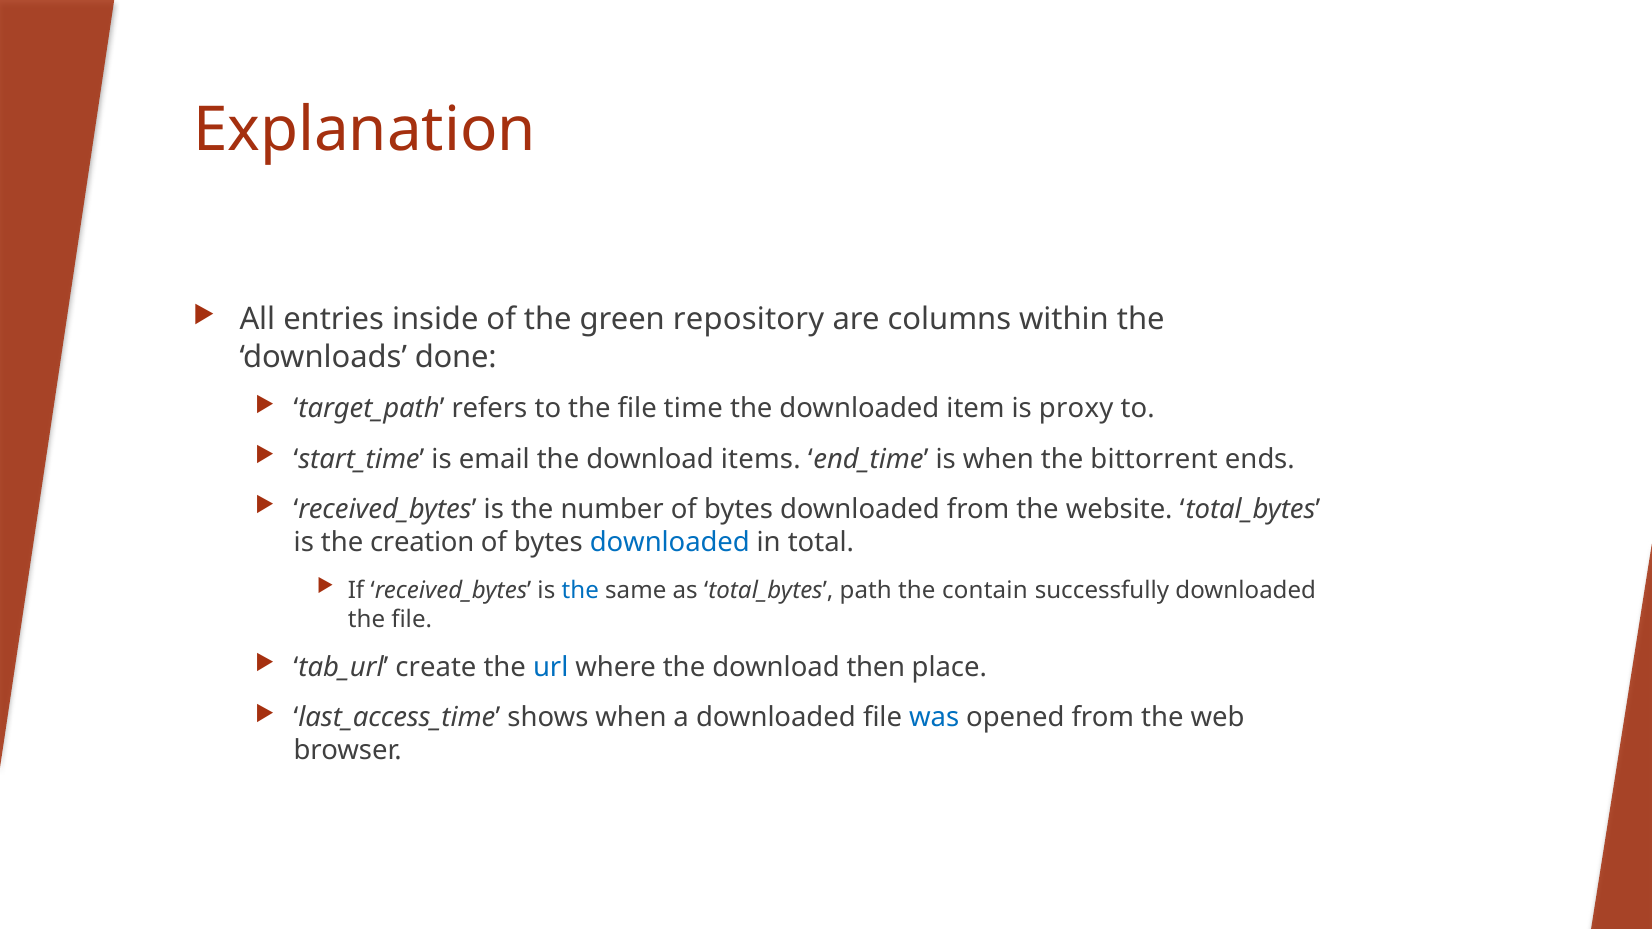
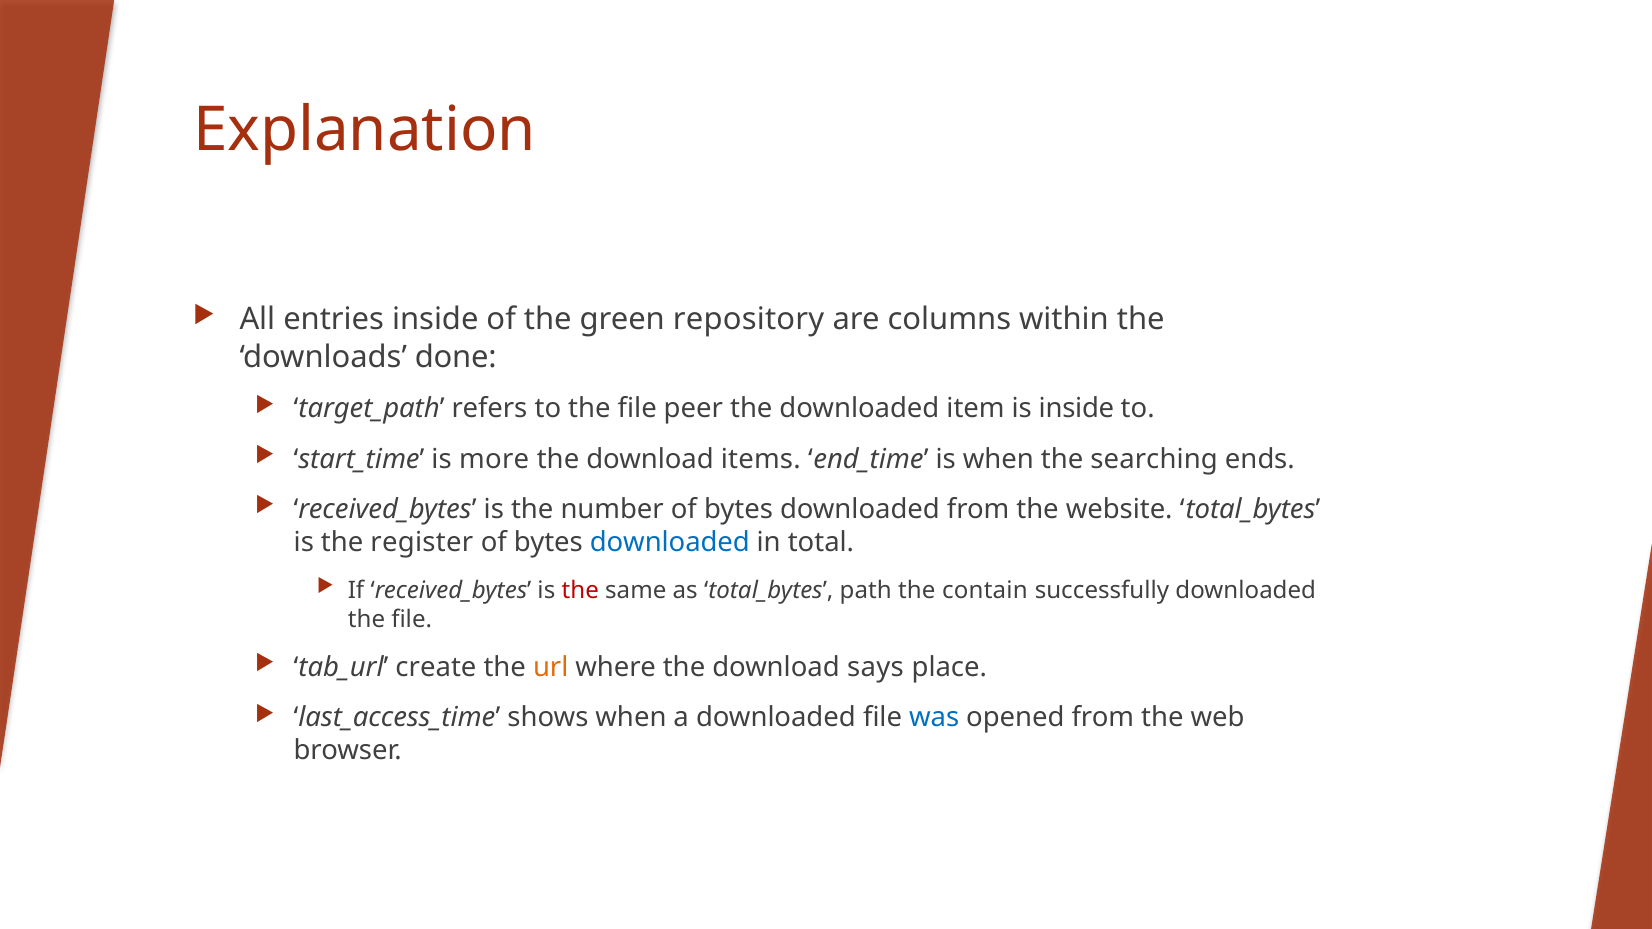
time: time -> peer
is proxy: proxy -> inside
email: email -> more
bittorrent: bittorrent -> searching
creation: creation -> register
the at (580, 590) colour: blue -> red
url colour: blue -> orange
then: then -> says
